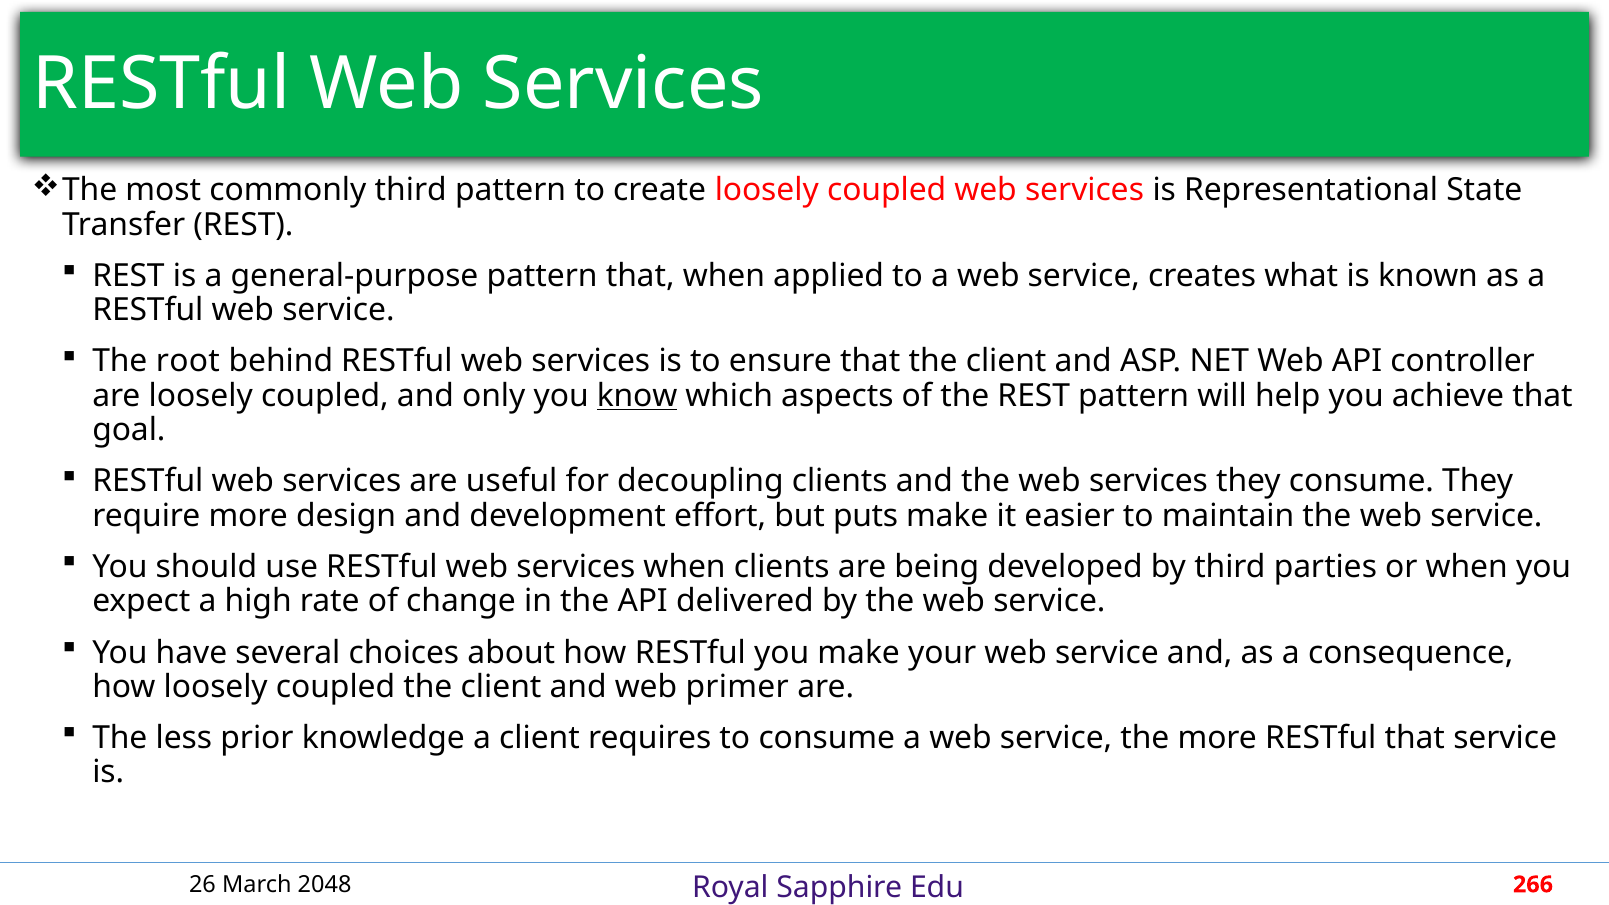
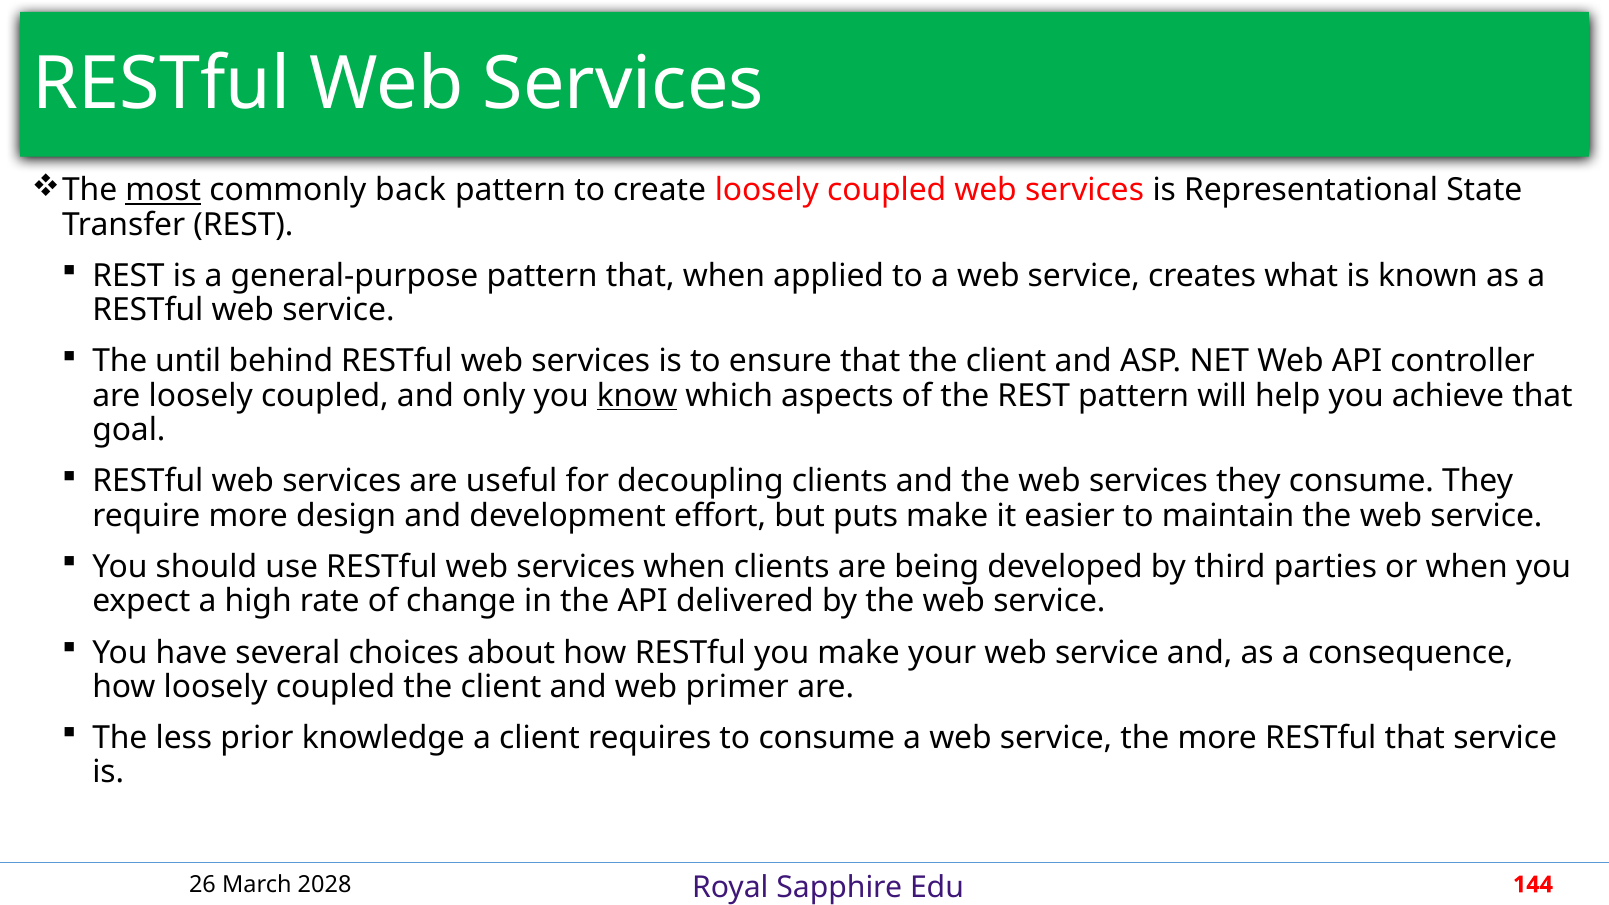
most underline: none -> present
commonly third: third -> back
root: root -> until
2048: 2048 -> 2028
266: 266 -> 144
